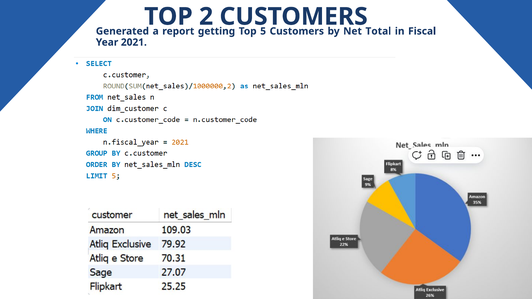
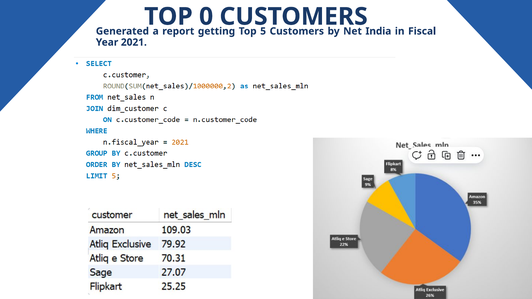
2: 2 -> 0
Total: Total -> India
